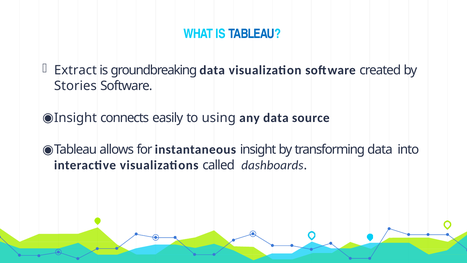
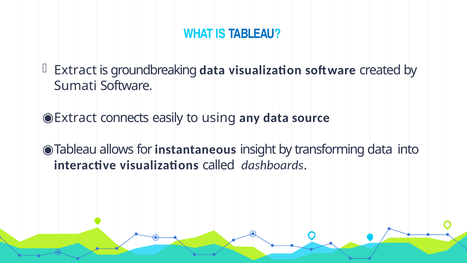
Stories: Stories -> Sumati
Insight at (75, 118): Insight -> Extract
